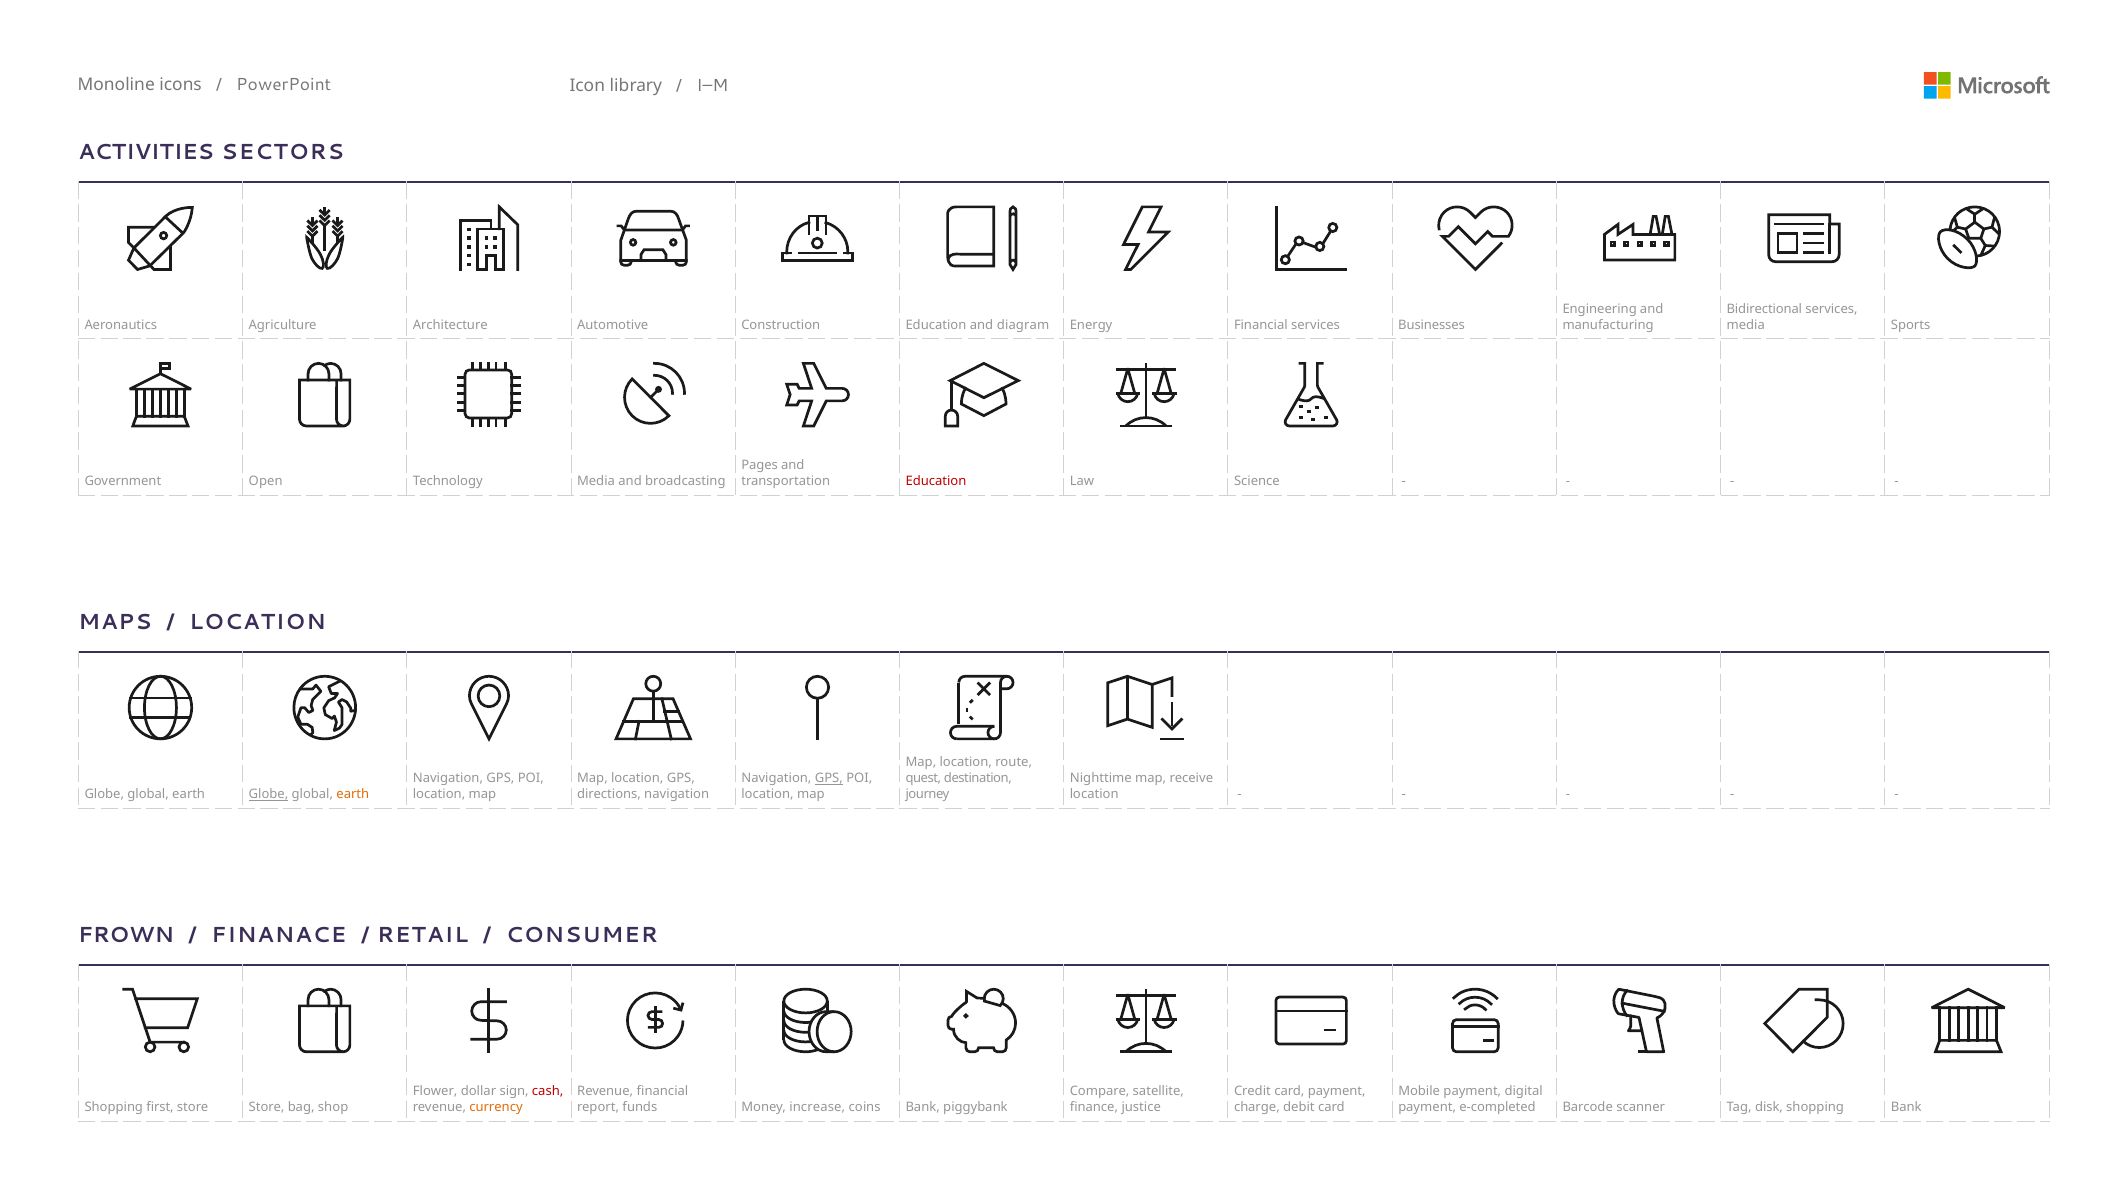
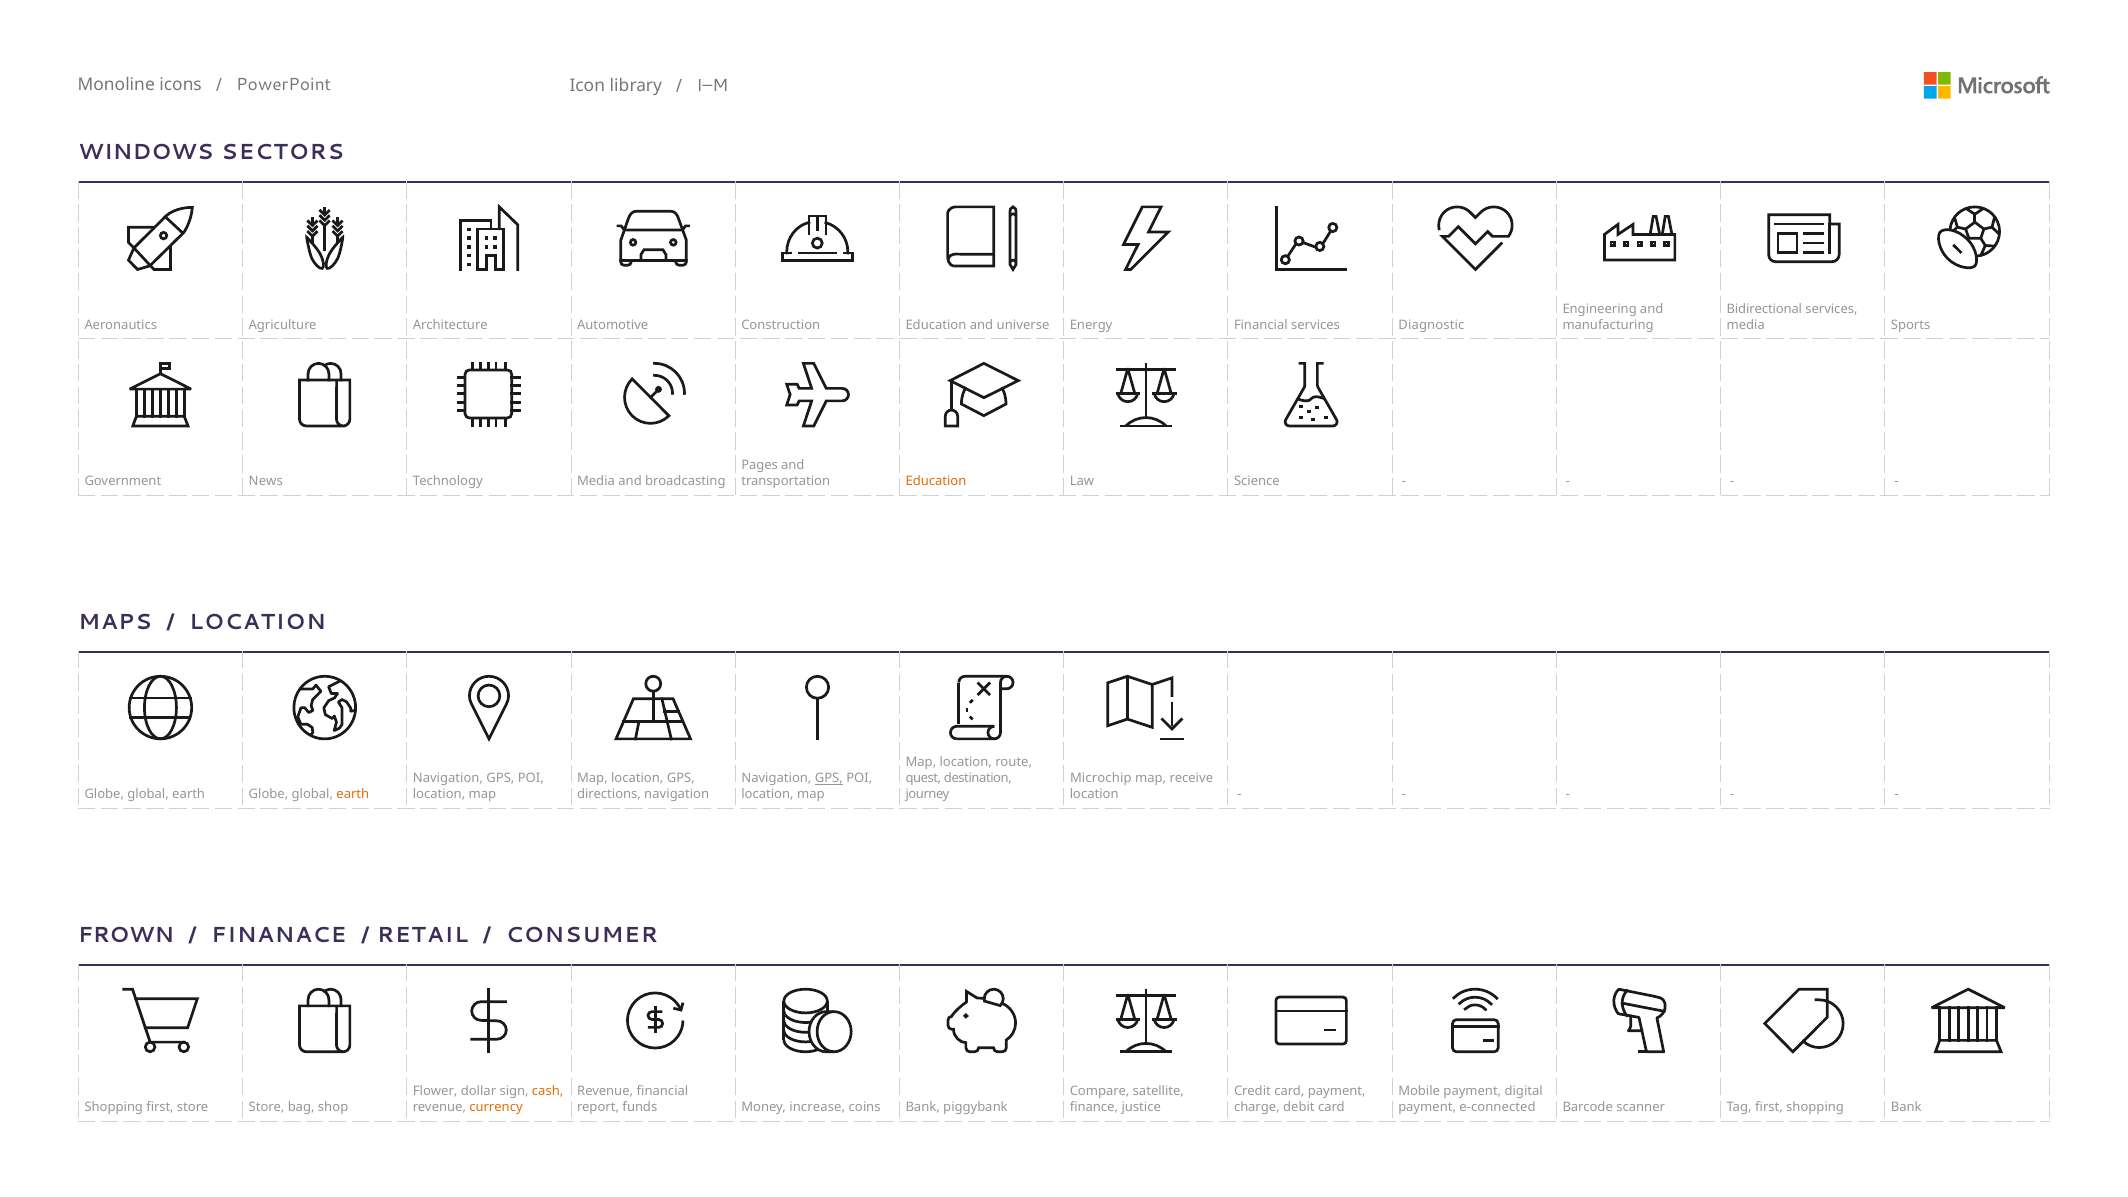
ACTIVITIES: ACTIVITIES -> WINDOWS
diagram: diagram -> universe
Businesses: Businesses -> Diagnostic
Open: Open -> News
Education at (936, 481) colour: red -> orange
Nighttime: Nighttime -> Microchip
Globe at (269, 794) underline: present -> none
cash colour: red -> orange
e-completed: e-completed -> e-connected
Tag disk: disk -> first
